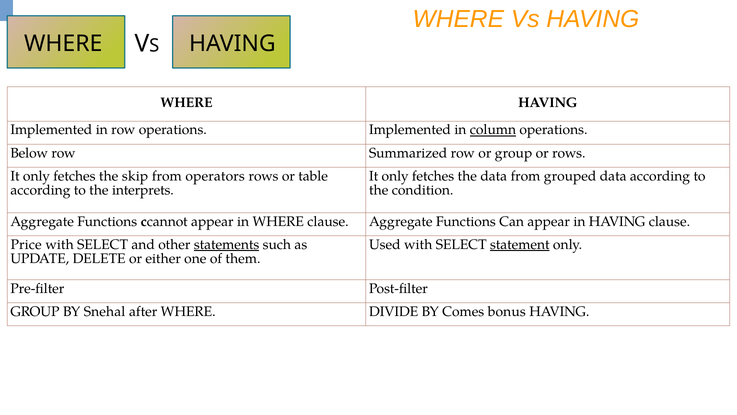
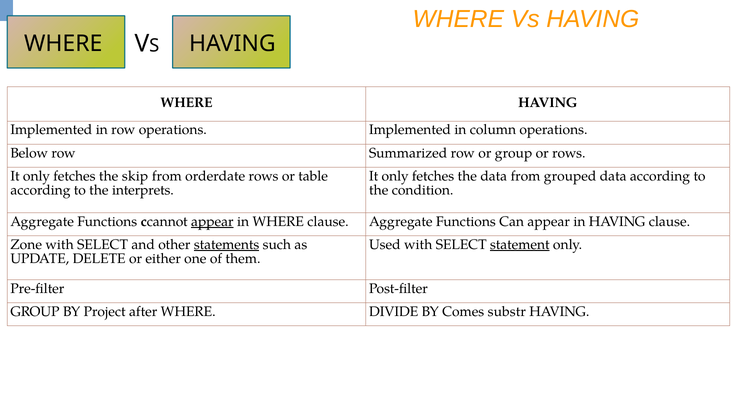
column underline: present -> none
operators: operators -> orderdate
appear at (212, 221) underline: none -> present
Price: Price -> Zone
Snehal: Snehal -> Project
bonus: bonus -> substr
